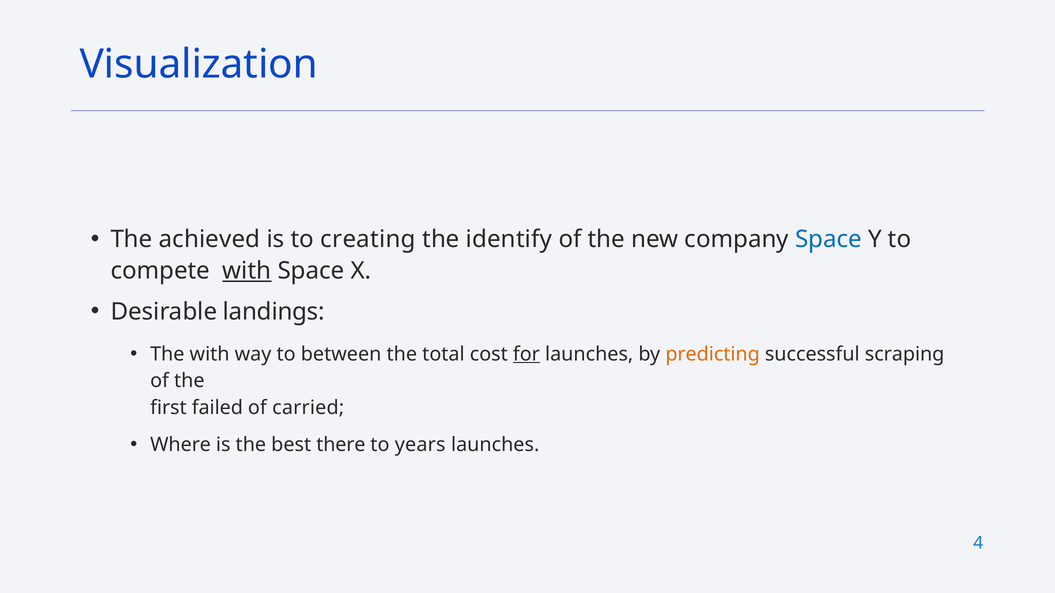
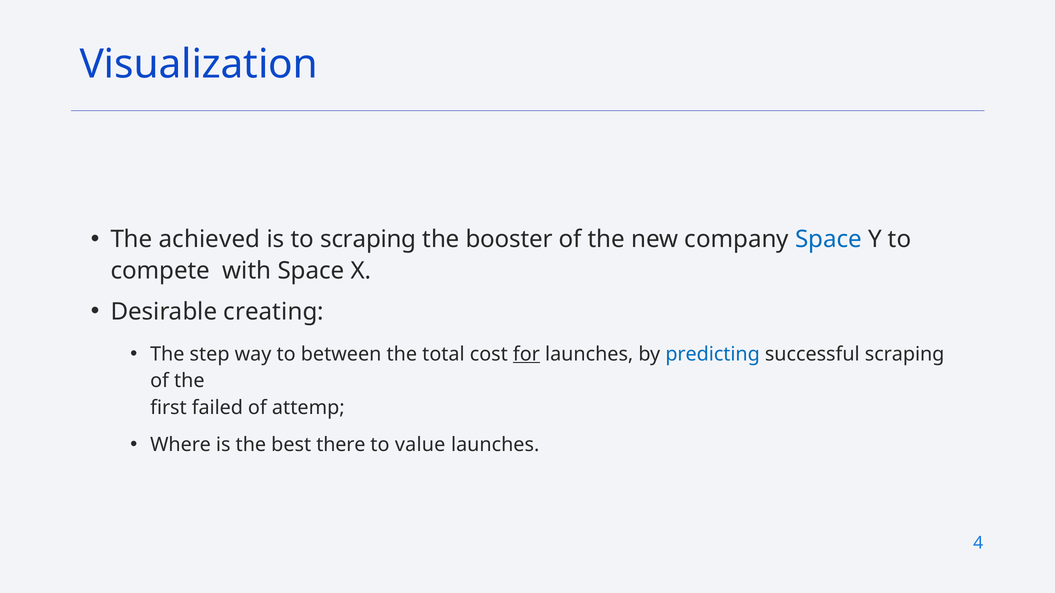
to creating: creating -> scraping
identify: identify -> booster
with at (247, 271) underline: present -> none
landings: landings -> creating
The with: with -> step
predicting colour: orange -> blue
carried: carried -> attemp
years: years -> value
